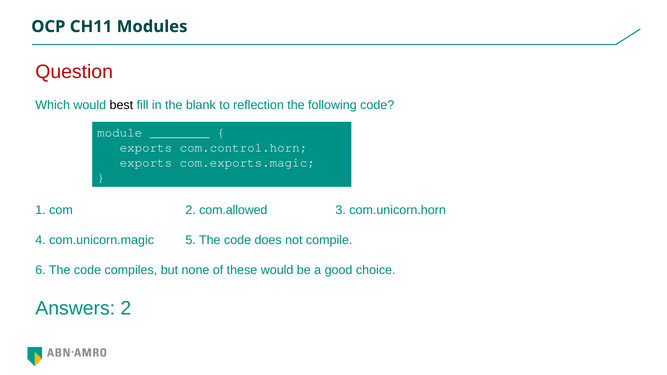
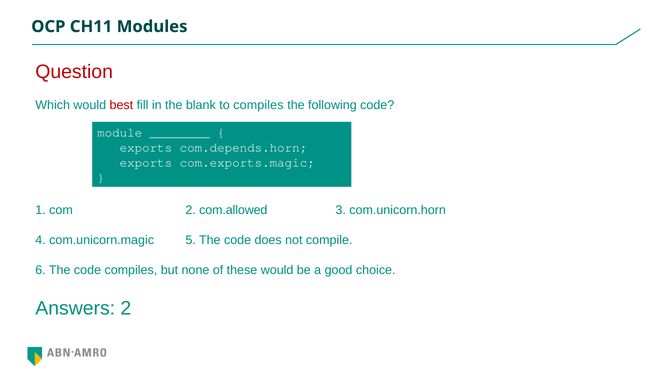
best colour: black -> red
to reflection: reflection -> compiles
com.control.horn: com.control.horn -> com.depends.horn
